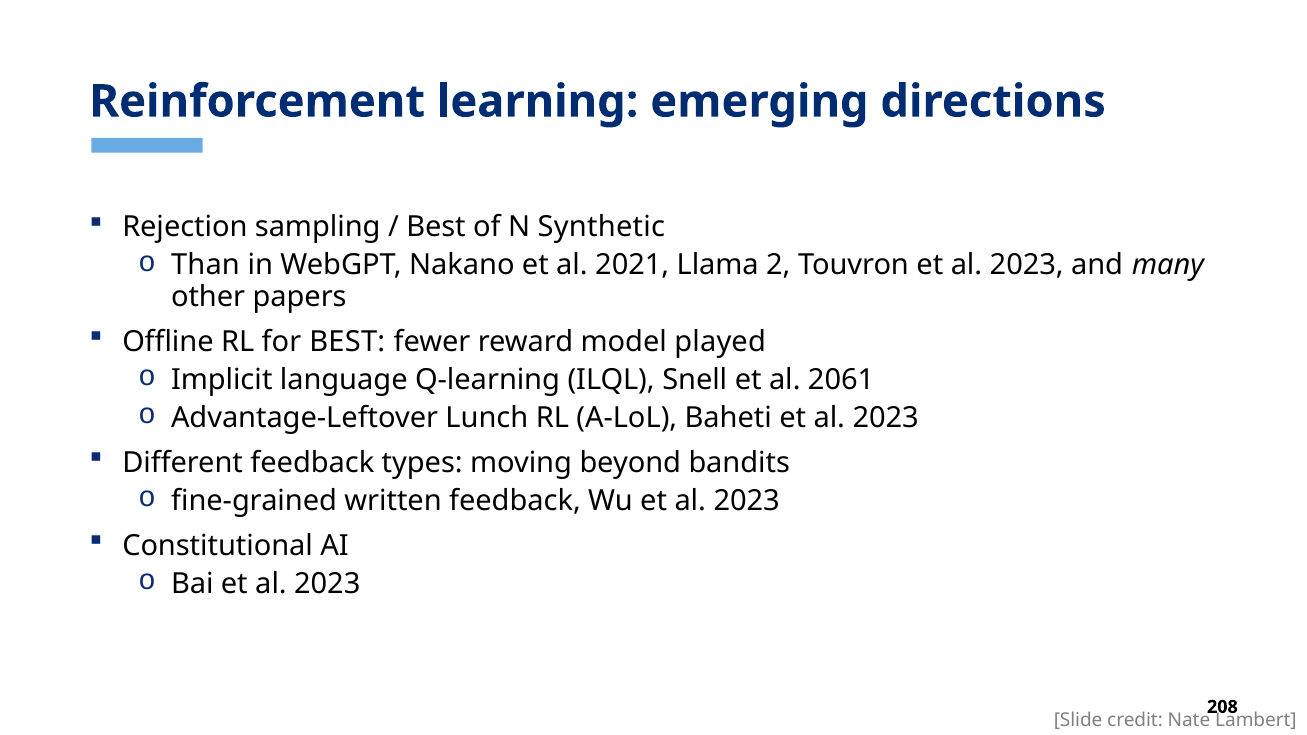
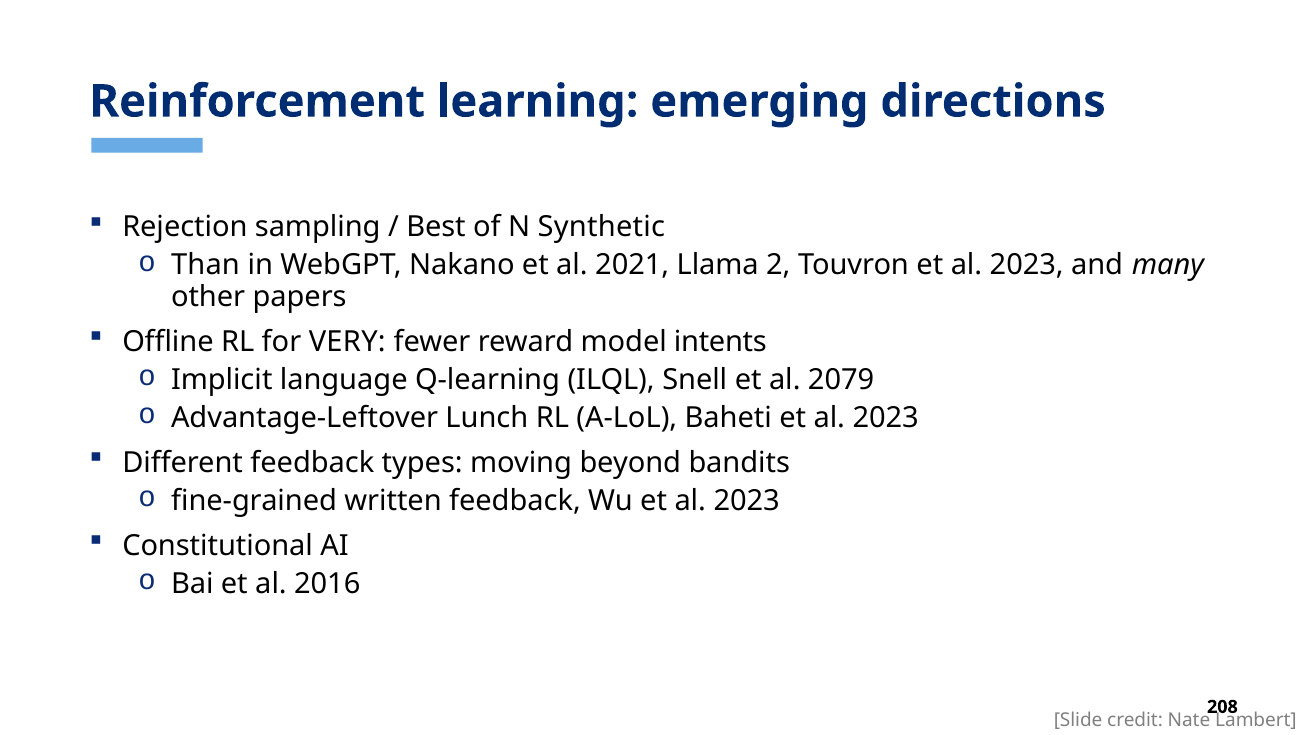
for BEST: BEST -> VERY
played: played -> intents
2061: 2061 -> 2079
Bai et al 2023: 2023 -> 2016
